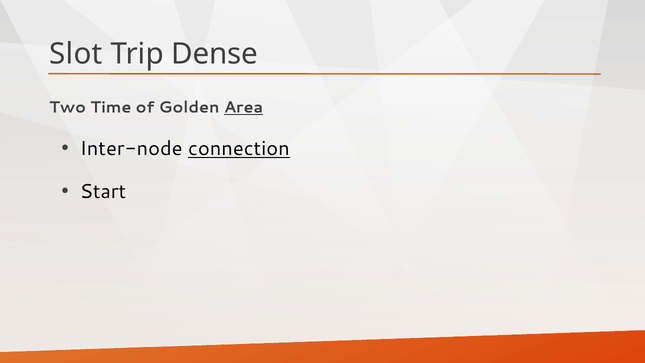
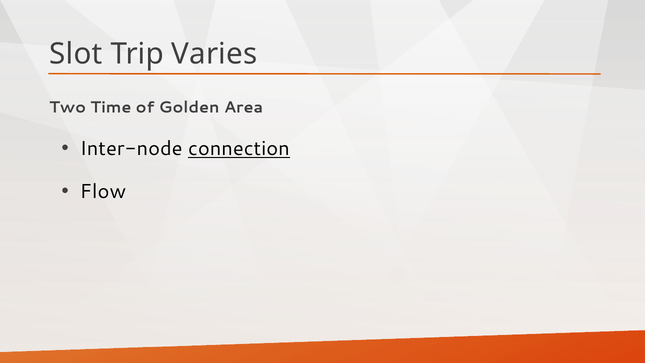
Dense: Dense -> Varies
Area underline: present -> none
Start: Start -> Flow
